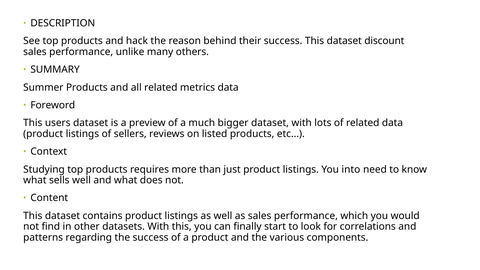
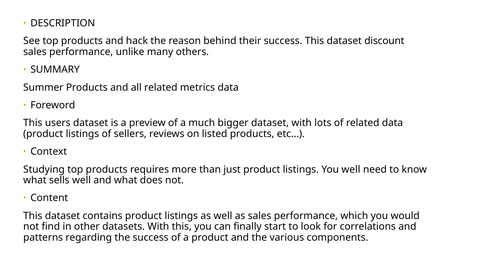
You into: into -> well
